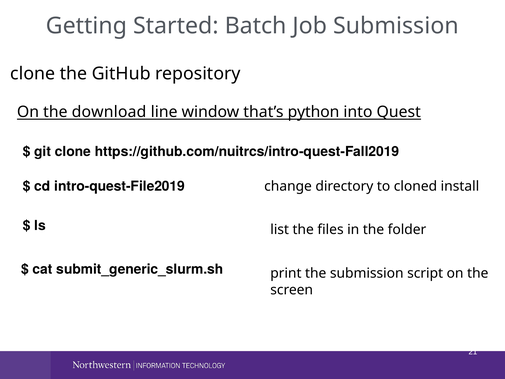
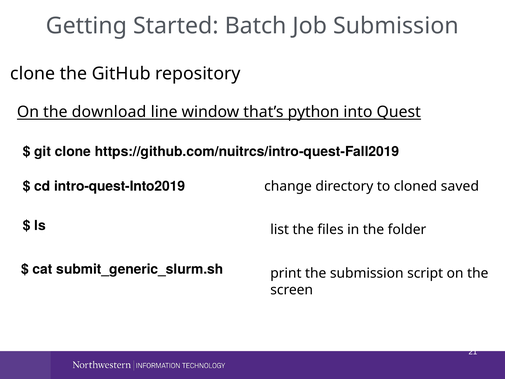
intro-quest-File2019: intro-quest-File2019 -> intro-quest-Into2019
install: install -> saved
